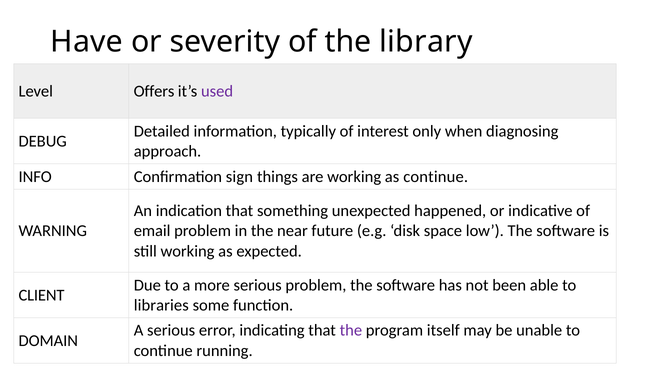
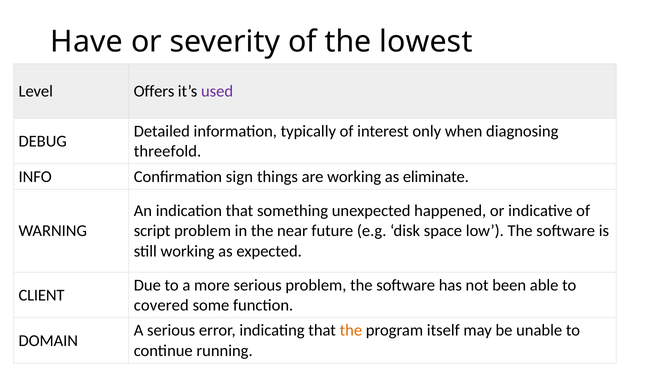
library: library -> lowest
approach: approach -> threefold
as continue: continue -> eliminate
email: email -> script
libraries: libraries -> covered
the at (351, 331) colour: purple -> orange
